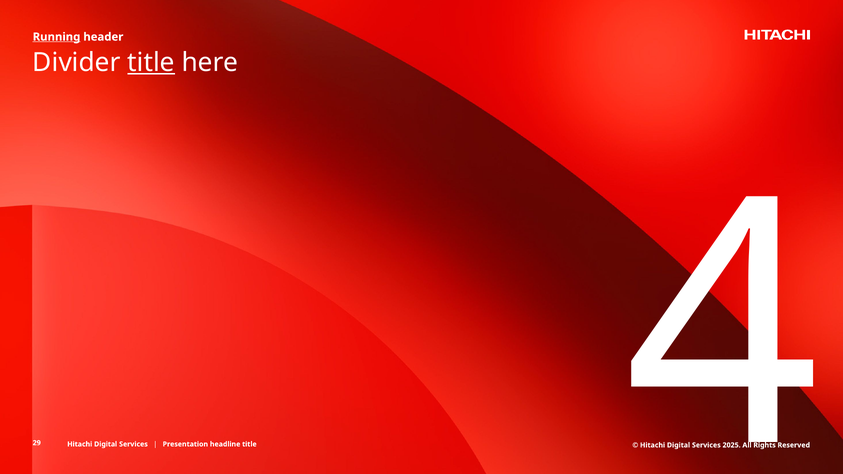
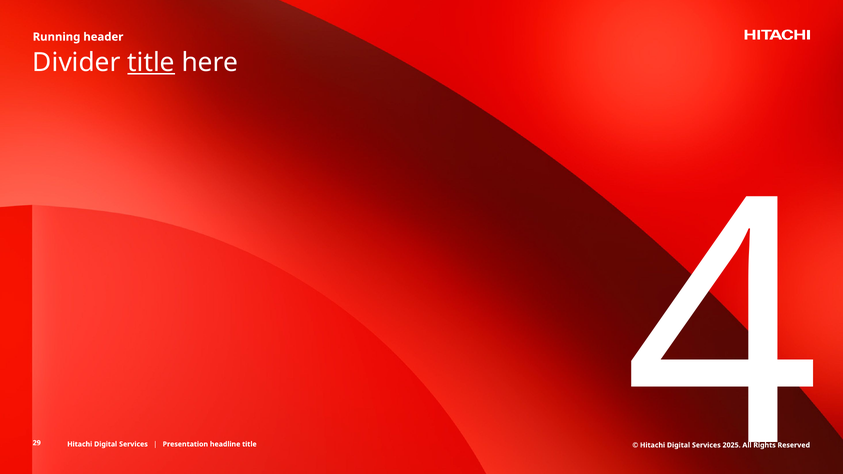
Running underline: present -> none
